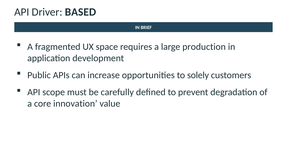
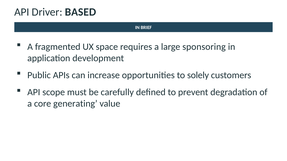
production: production -> sponsoring
innovation: innovation -> generating
